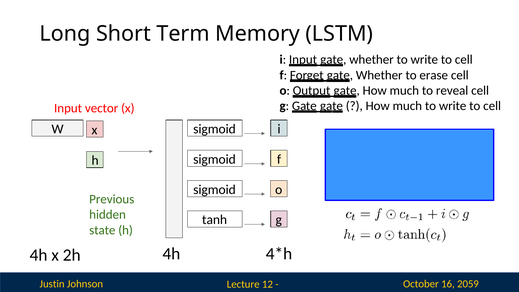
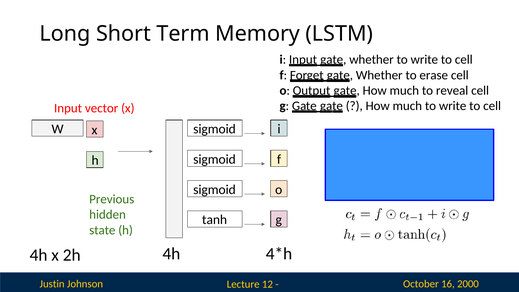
2059: 2059 -> 2000
